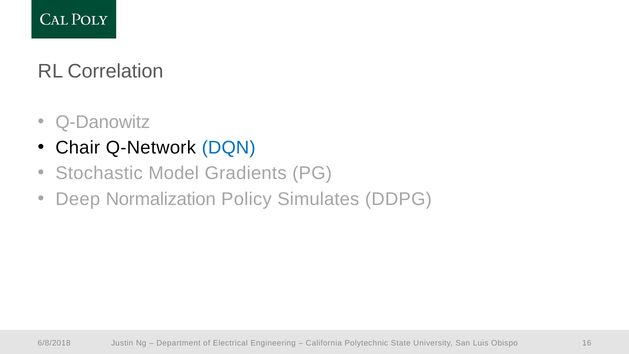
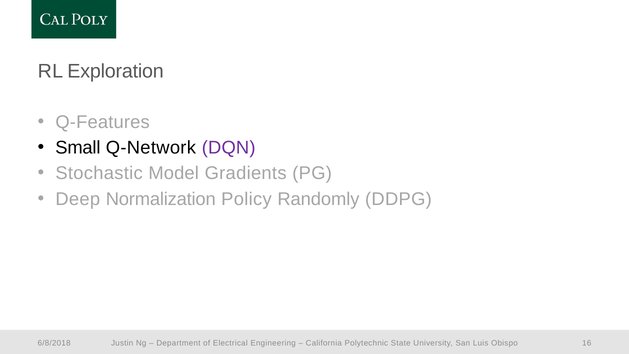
Correlation: Correlation -> Exploration
Q-Danowitz: Q-Danowitz -> Q-Features
Chair: Chair -> Small
DQN colour: blue -> purple
Simulates: Simulates -> Randomly
